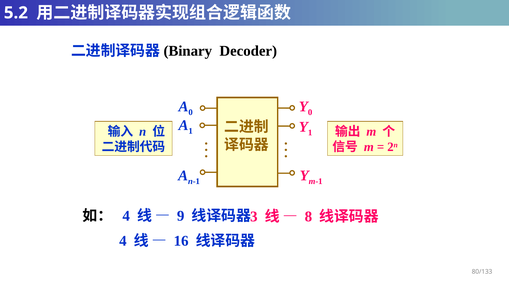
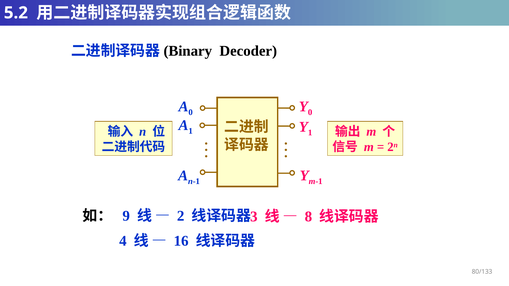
4 at (126, 216): 4 -> 9
9: 9 -> 2
